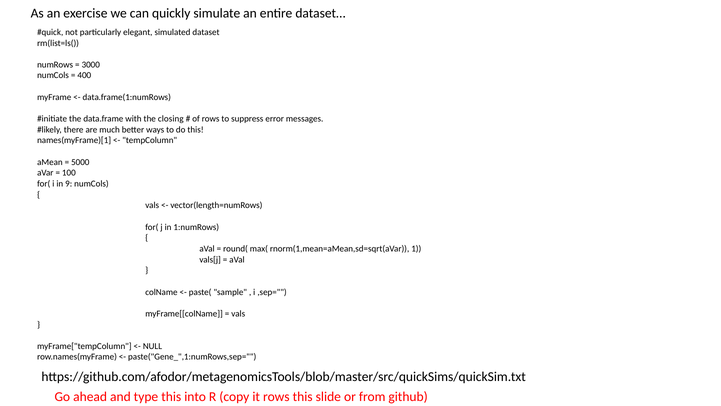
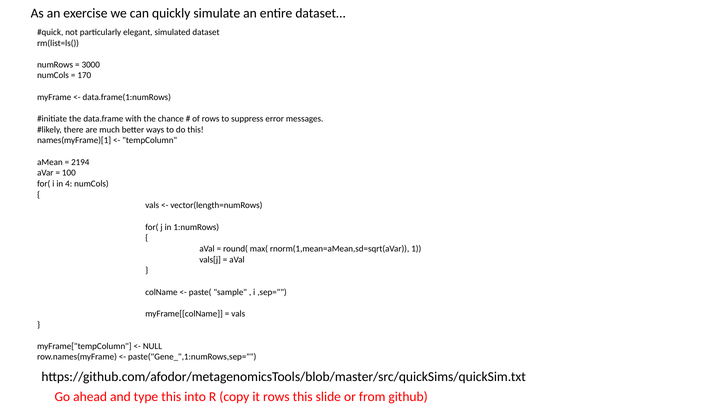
400: 400 -> 170
closing: closing -> chance
5000: 5000 -> 2194
9: 9 -> 4
